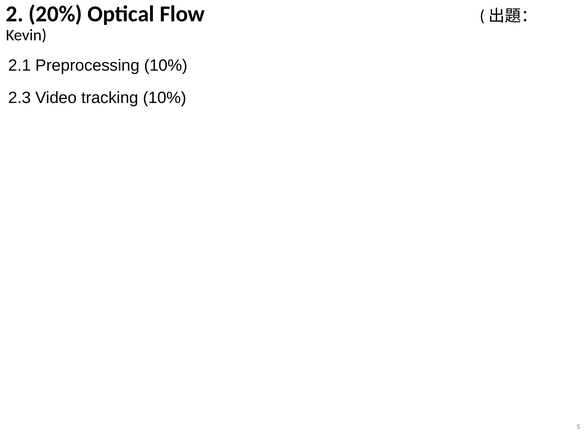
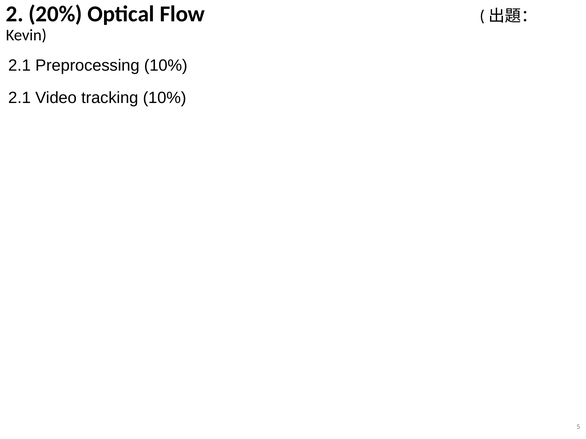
2.3 at (20, 98): 2.3 -> 2.1
